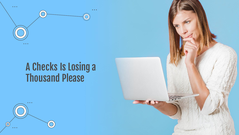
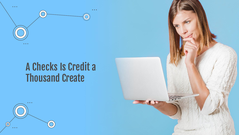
Losing: Losing -> Credit
Please: Please -> Create
